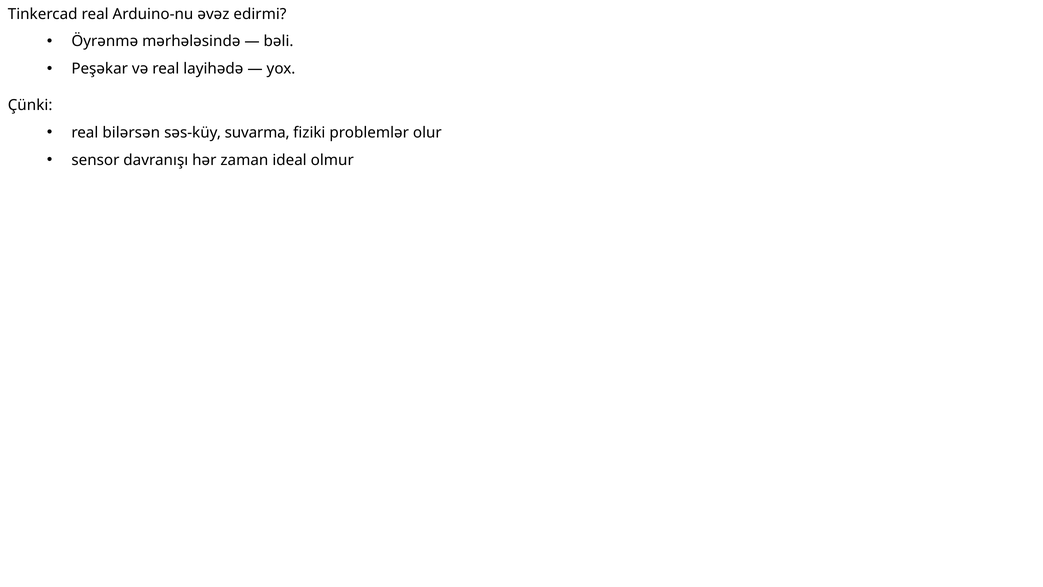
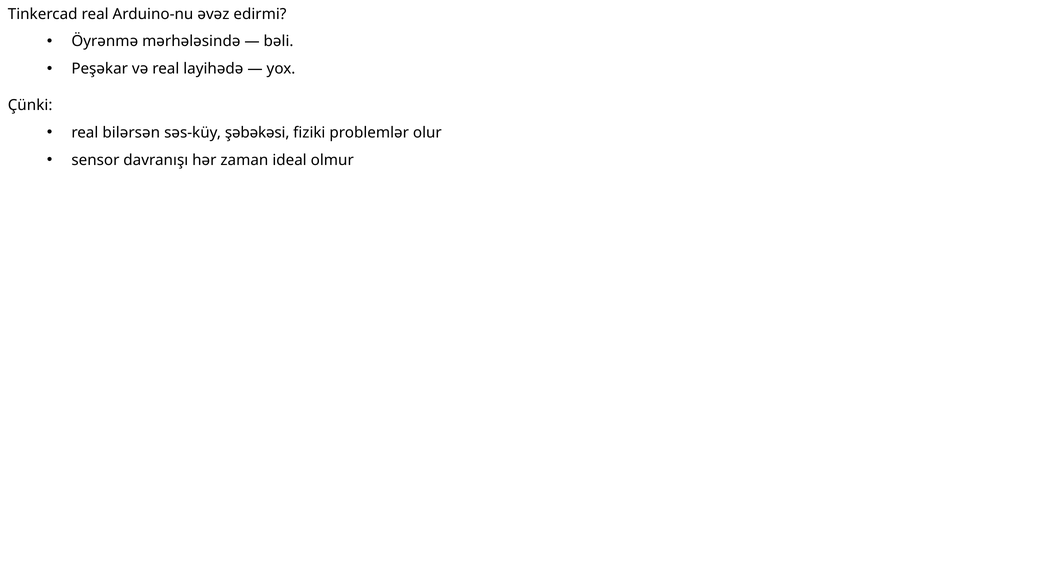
suvarma: suvarma -> şəbəkəsi
